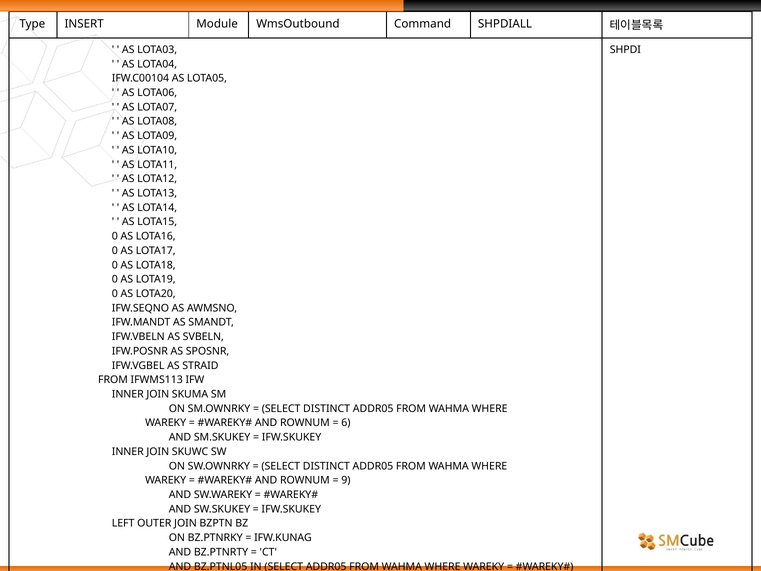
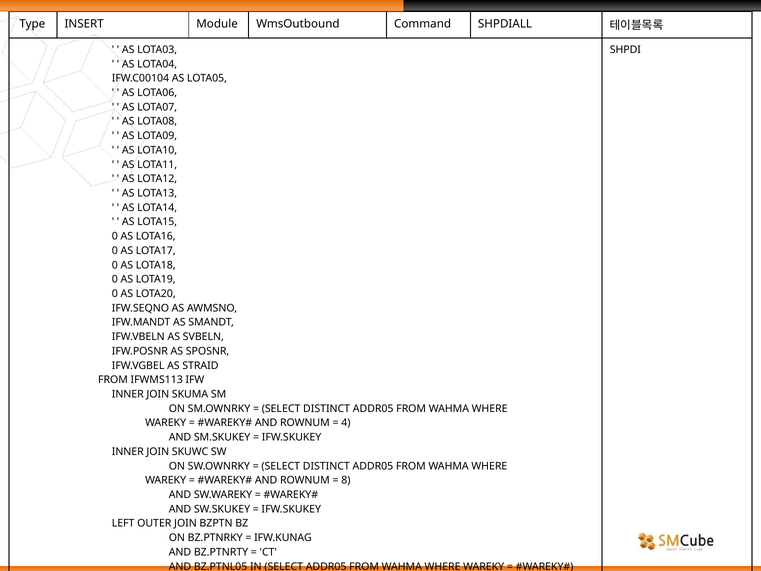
6: 6 -> 4
9: 9 -> 8
